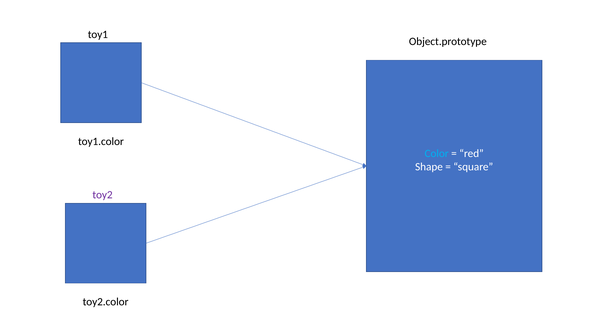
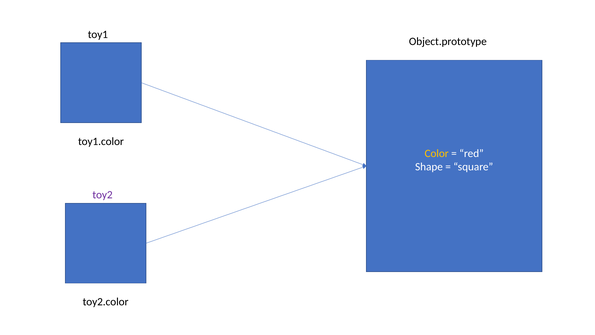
Color colour: light blue -> yellow
